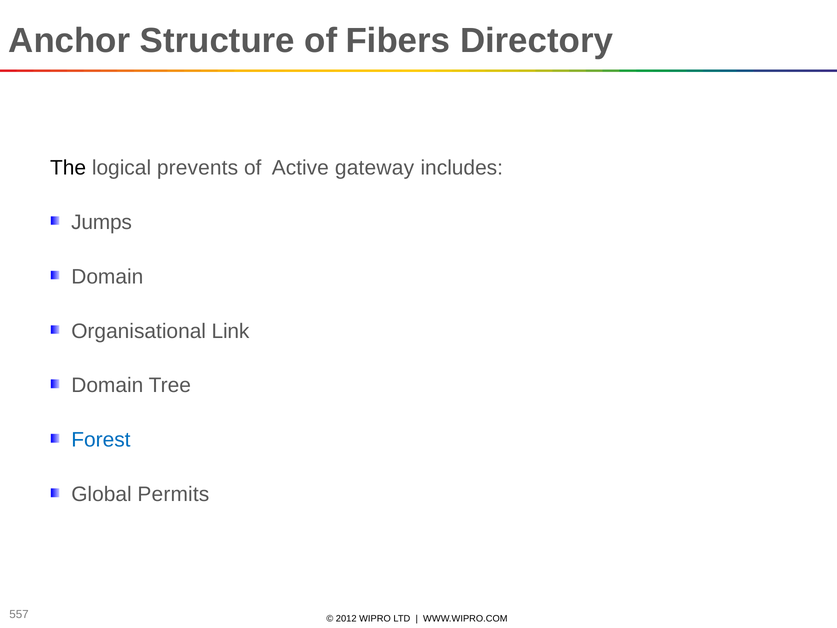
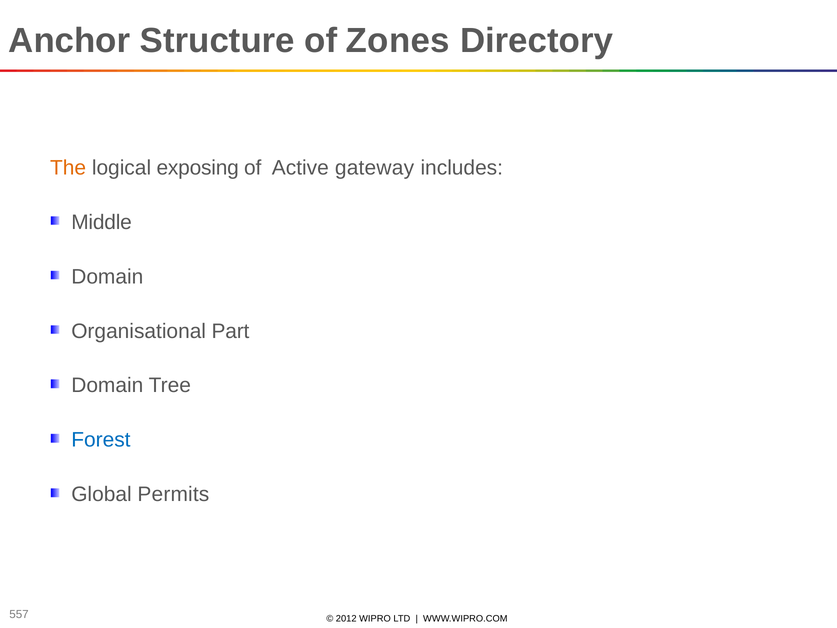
Fibers: Fibers -> Zones
The colour: black -> orange
prevents: prevents -> exposing
Jumps: Jumps -> Middle
Link: Link -> Part
